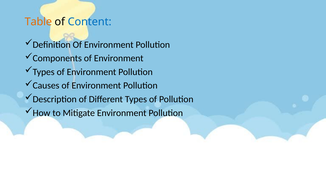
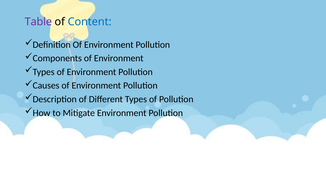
Table colour: orange -> purple
